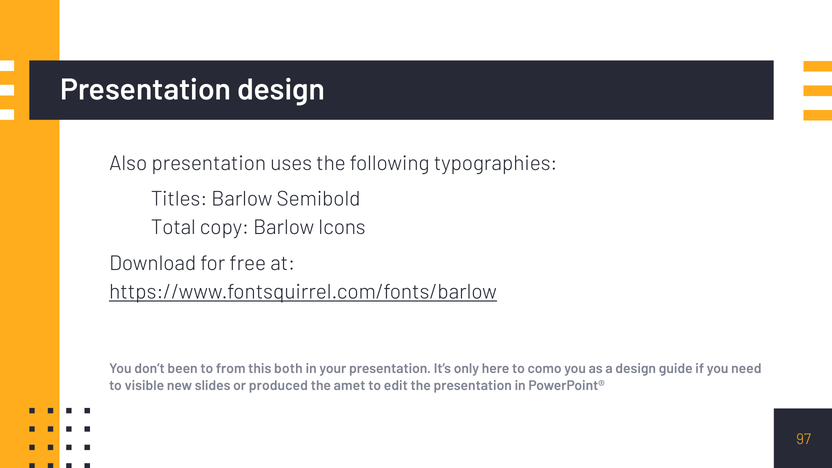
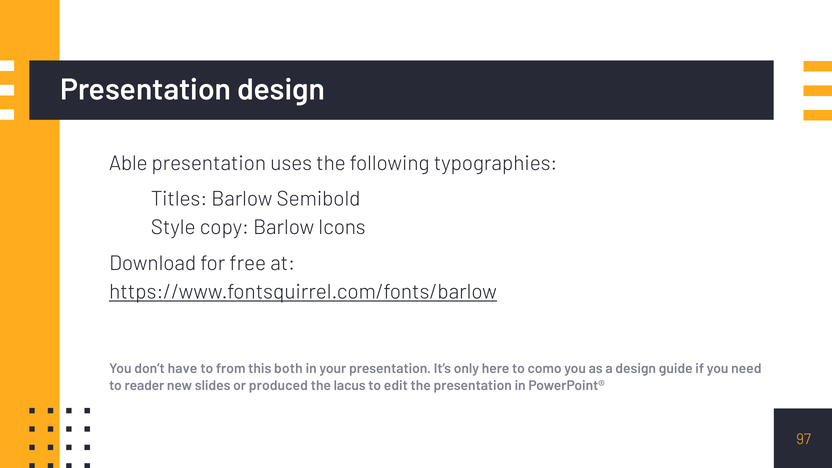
Also: Also -> Able
Total: Total -> Style
been: been -> have
visible: visible -> reader
amet: amet -> lacus
